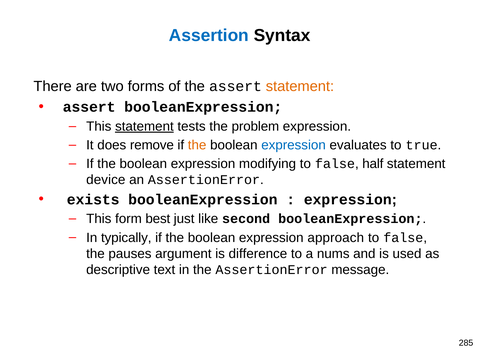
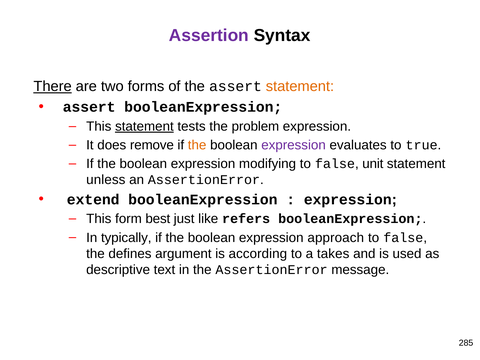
Assertion colour: blue -> purple
There underline: none -> present
expression at (294, 145) colour: blue -> purple
half: half -> unit
device: device -> unless
exists: exists -> extend
second: second -> refers
pauses: pauses -> defines
difference: difference -> according
nums: nums -> takes
